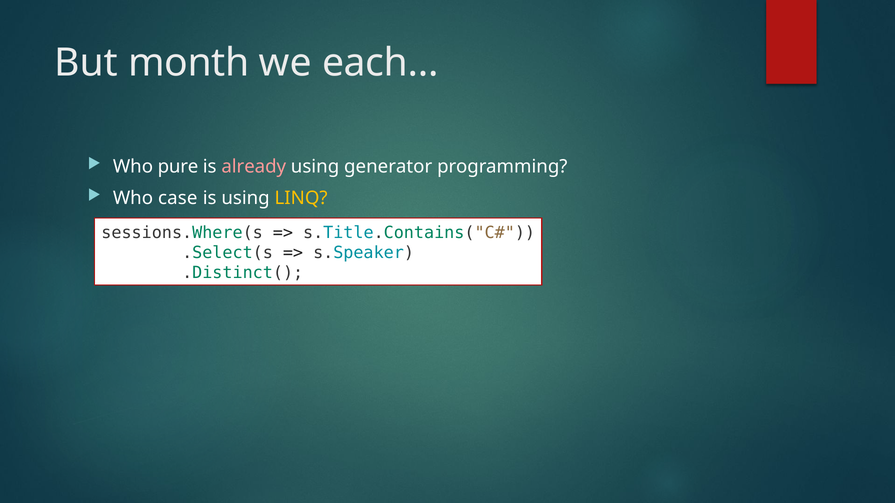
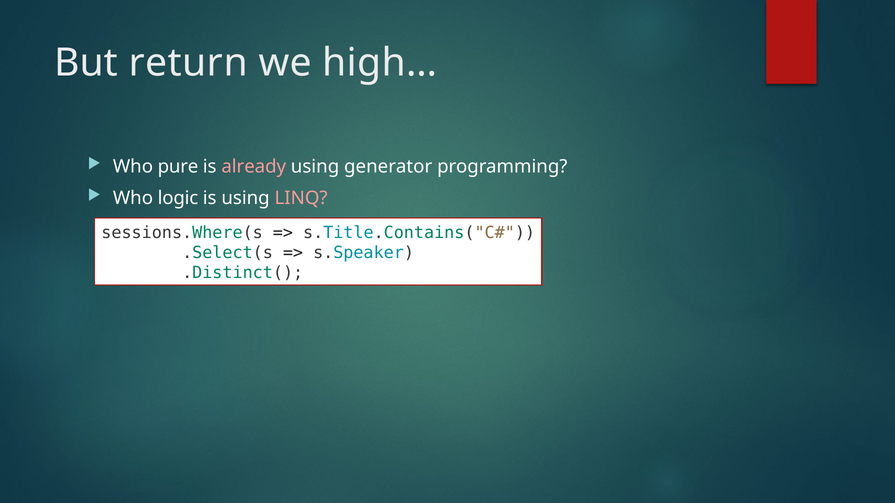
month: month -> return
each…: each… -> high…
case: case -> logic
LINQ colour: yellow -> pink
